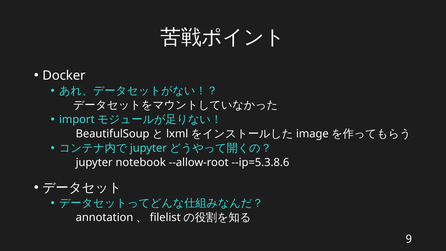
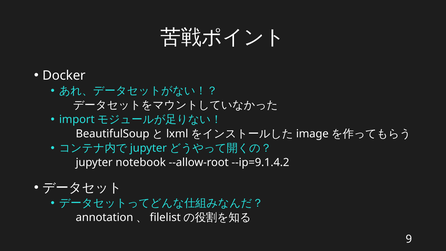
--ip=5.3.8.6: --ip=5.3.8.6 -> --ip=9.1.4.2
